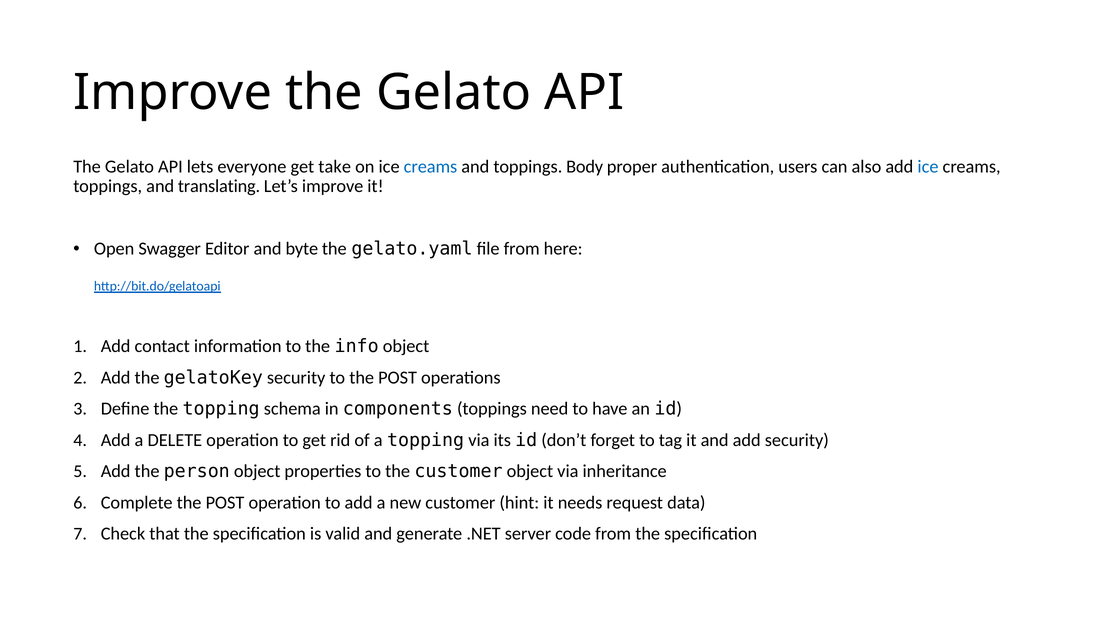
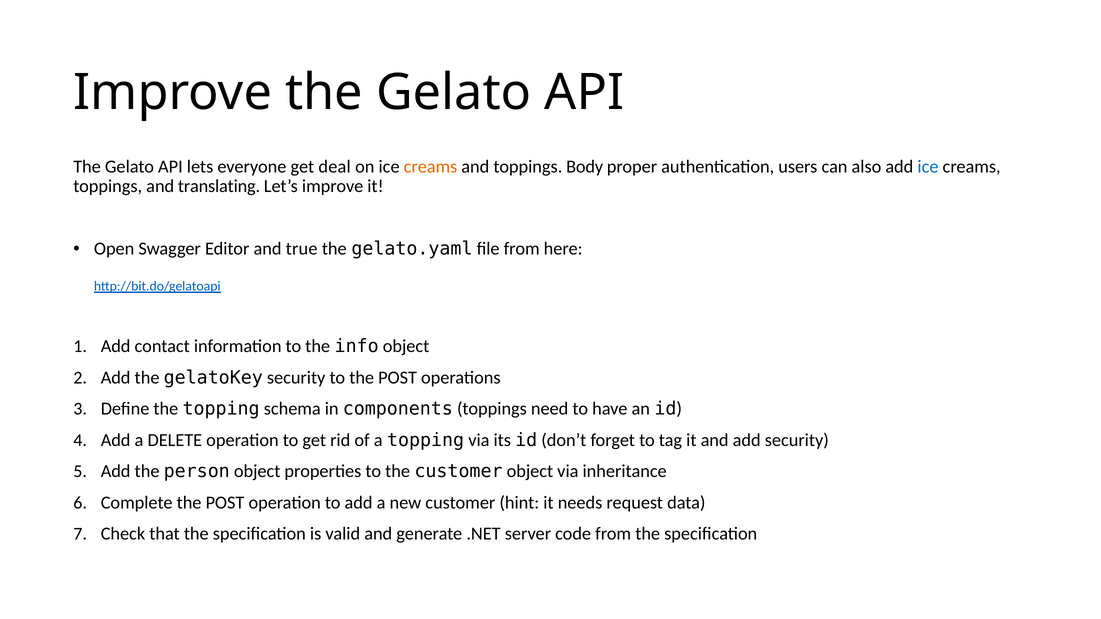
take: take -> deal
creams at (431, 167) colour: blue -> orange
byte: byte -> true
